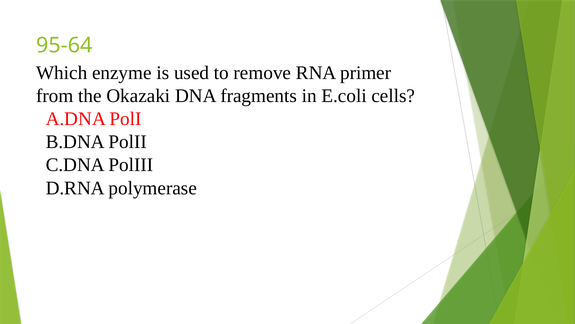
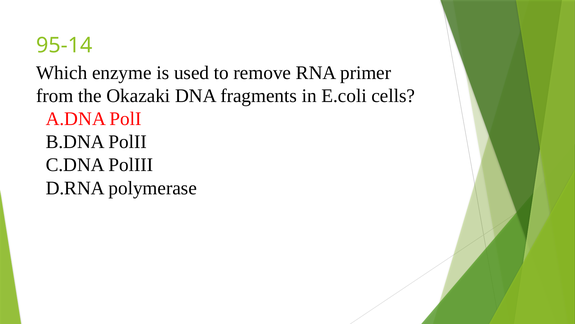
95-64: 95-64 -> 95-14
